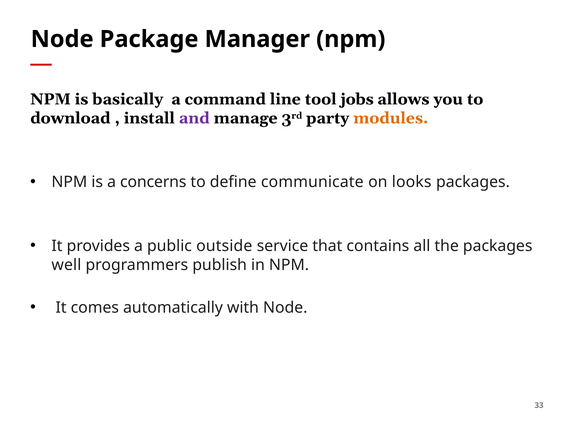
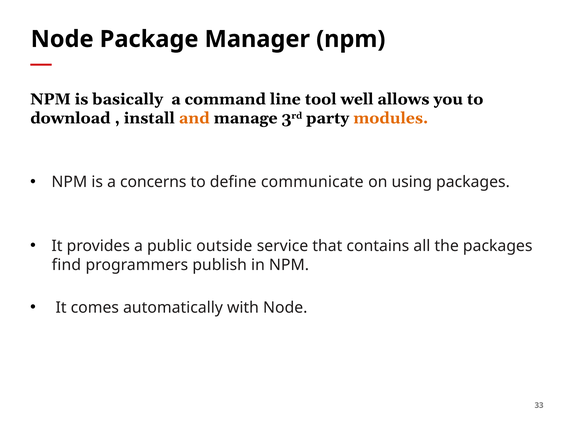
jobs: jobs -> well
and colour: purple -> orange
looks: looks -> using
well: well -> find
